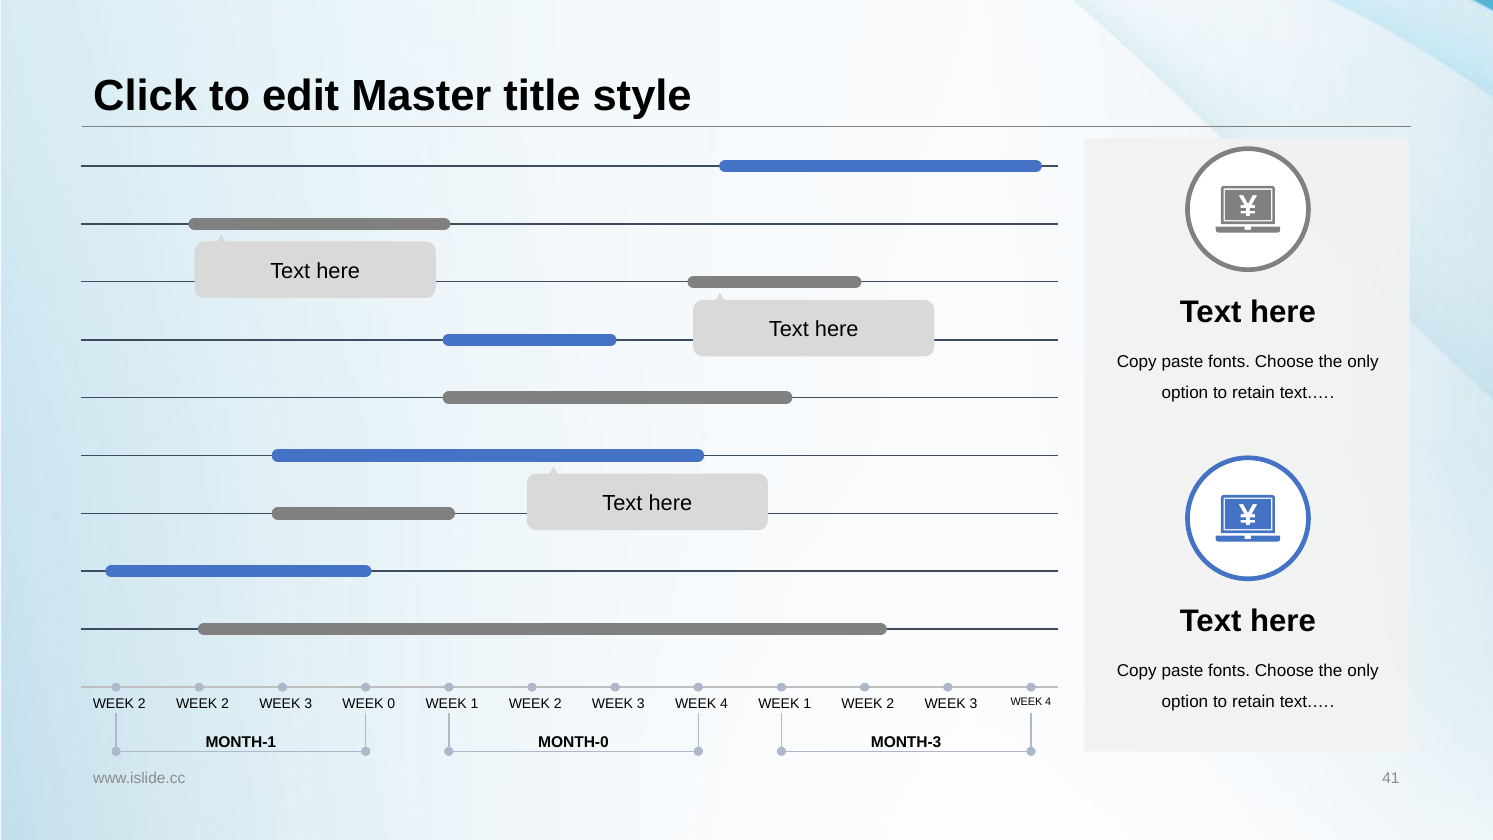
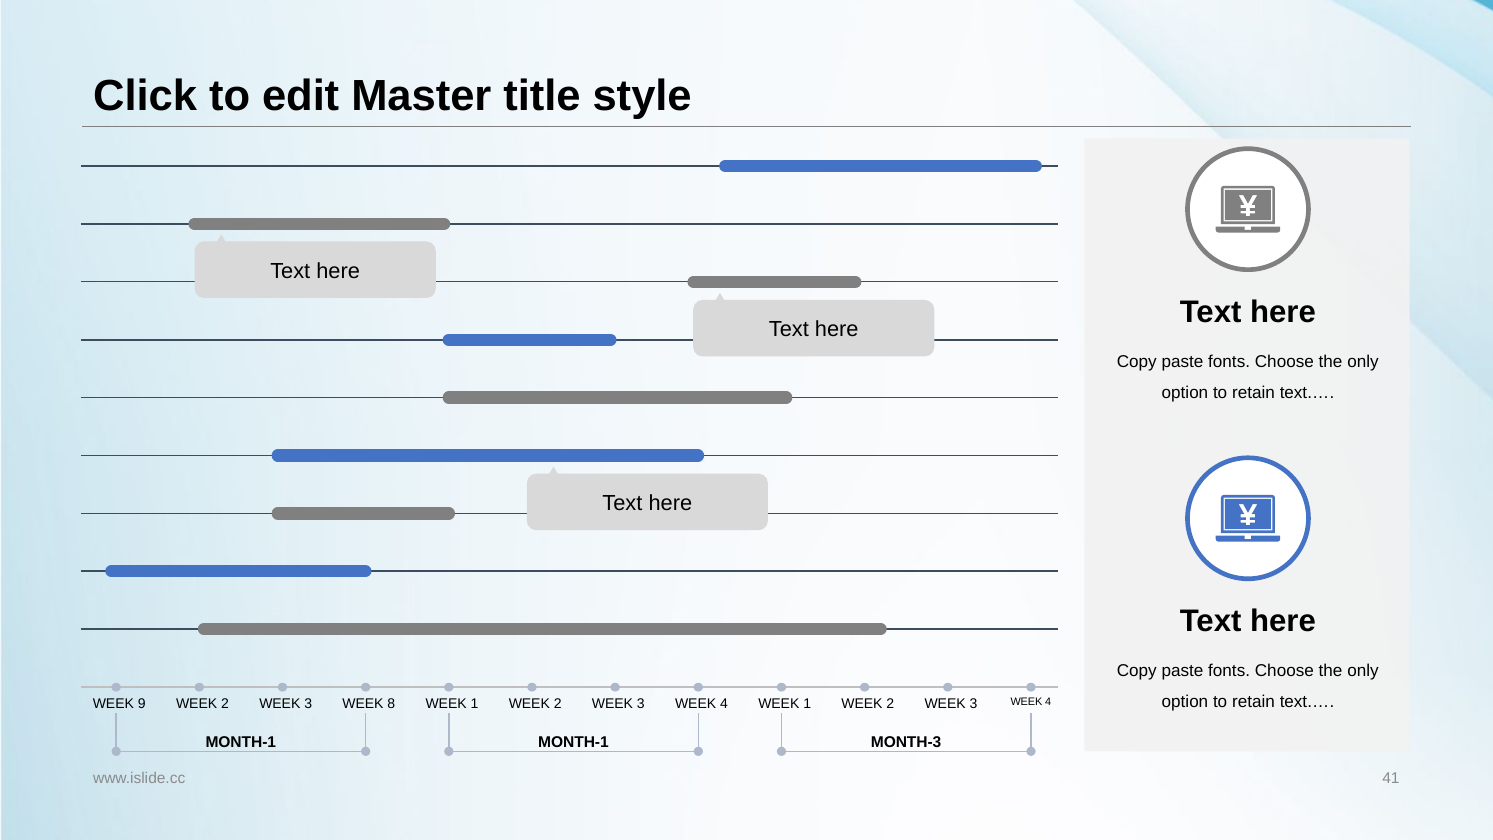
2 at (142, 704): 2 -> 9
0: 0 -> 8
MONTH-0 at (573, 742): MONTH-0 -> MONTH-1
